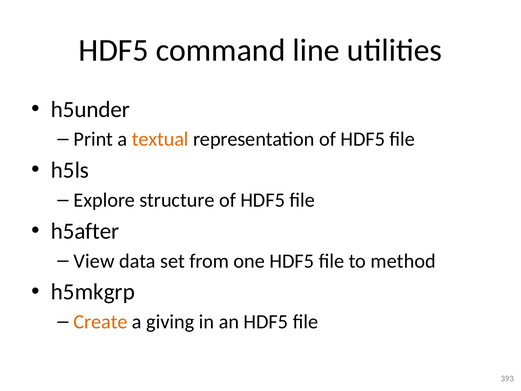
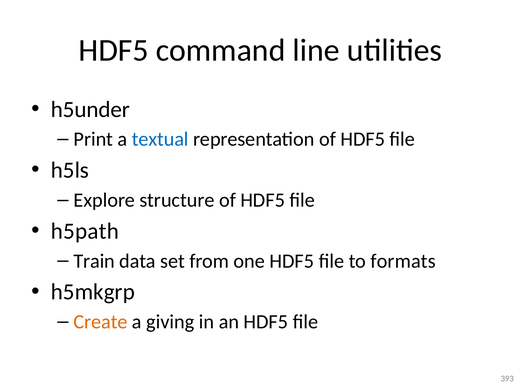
textual colour: orange -> blue
h5after: h5after -> h5path
View: View -> Train
method: method -> formats
